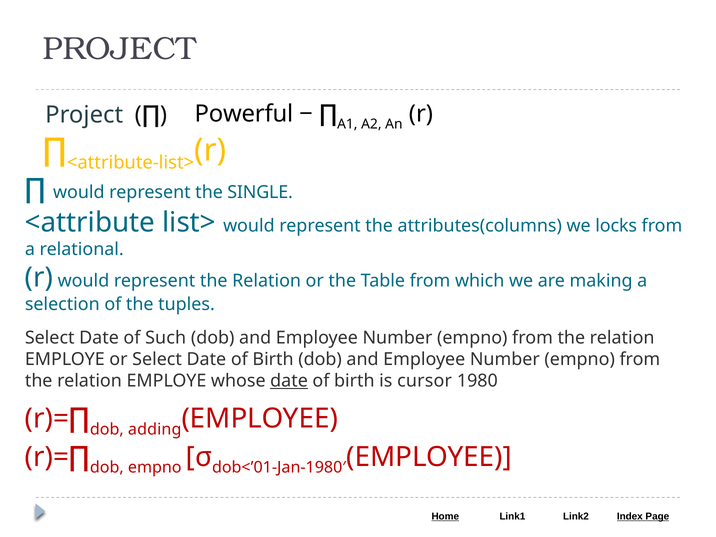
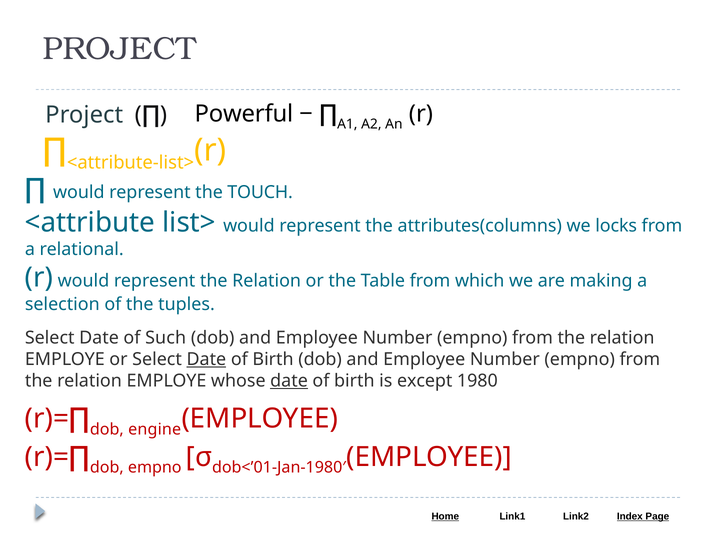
SINGLE: SINGLE -> TOUCH
Date at (206, 359) underline: none -> present
cursor: cursor -> except
adding: adding -> engine
